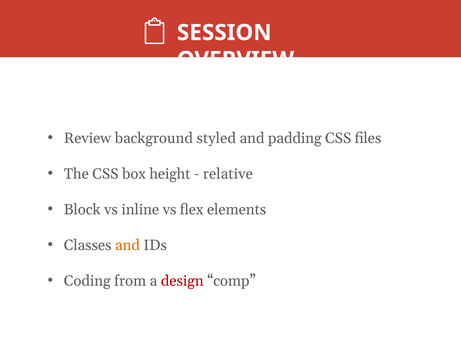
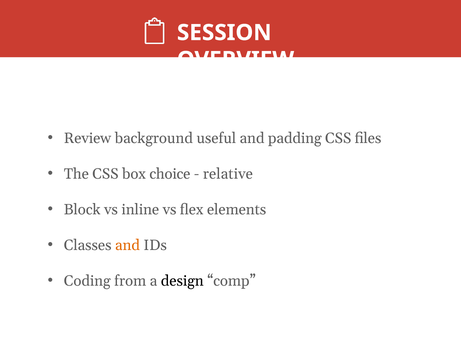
styled: styled -> useful
height: height -> choice
design colour: red -> black
